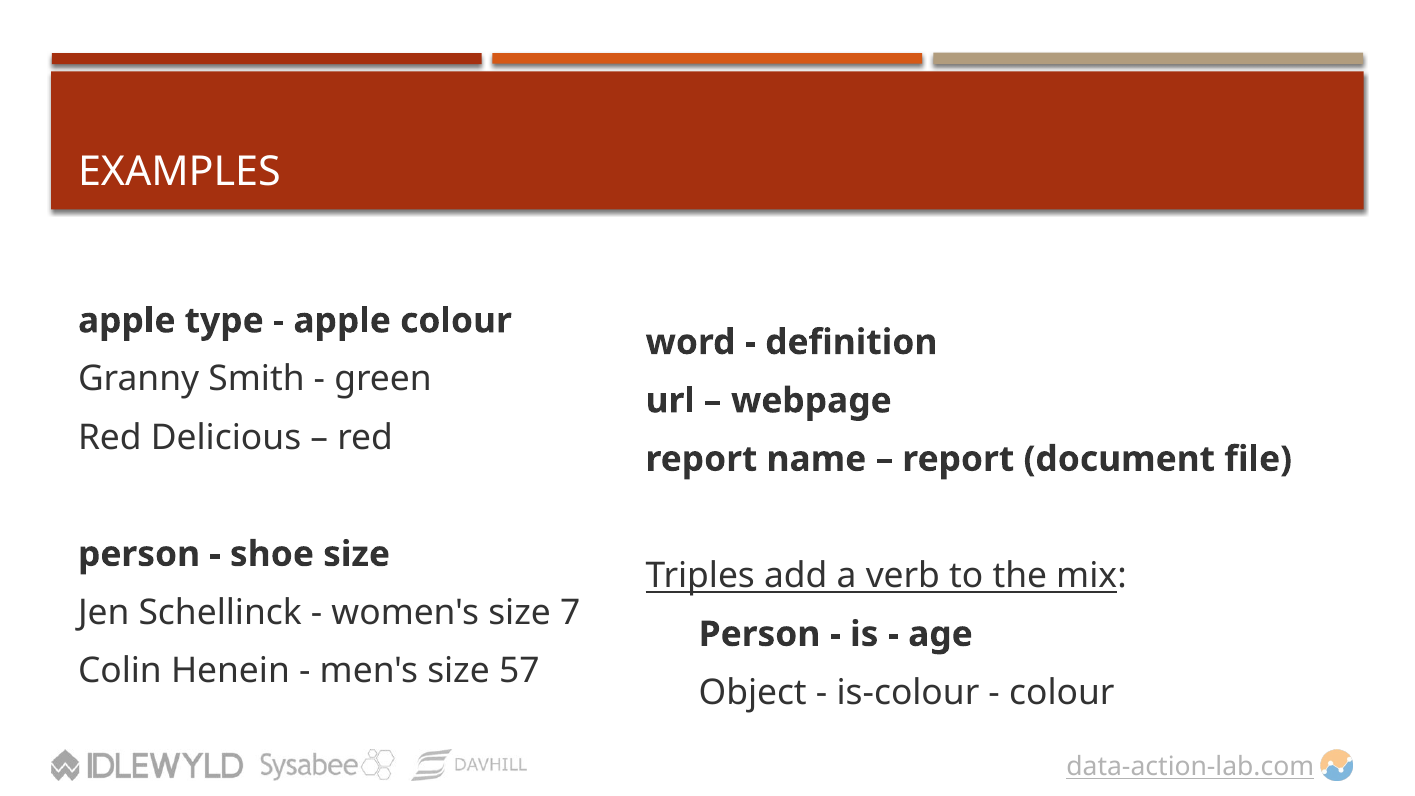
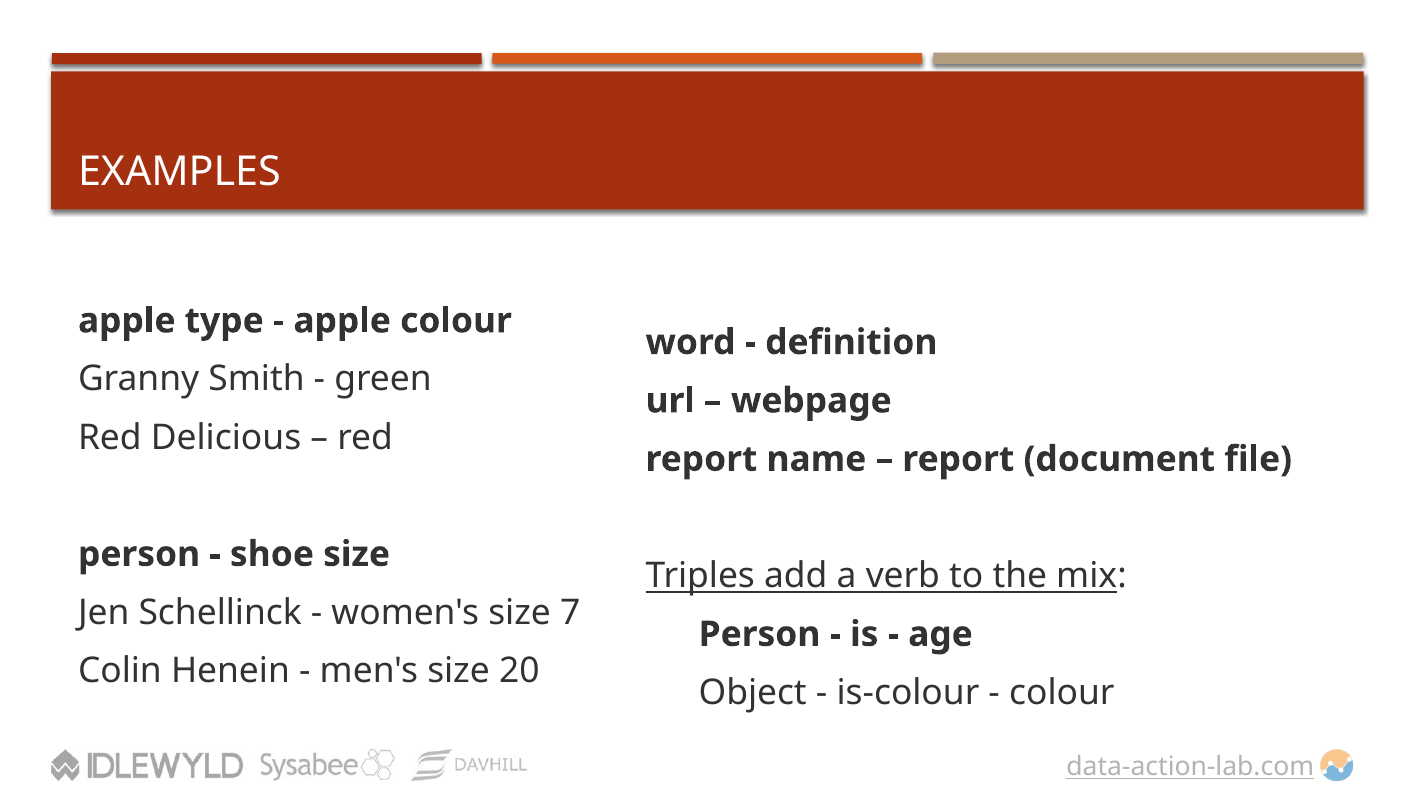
57: 57 -> 20
